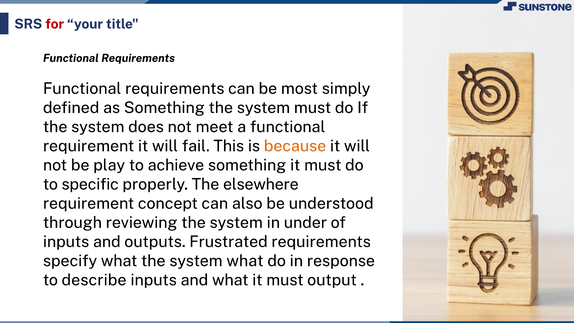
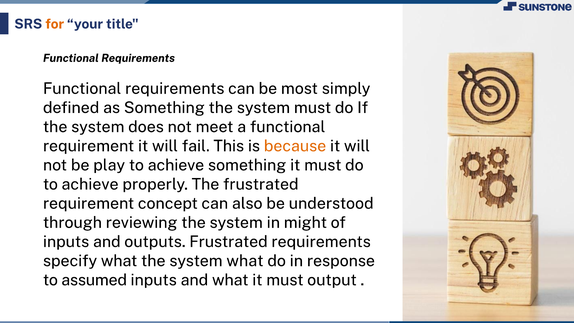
for colour: red -> orange
specific at (90, 184): specific -> achieve
The elsewhere: elsewhere -> frustrated
under: under -> might
describe: describe -> assumed
